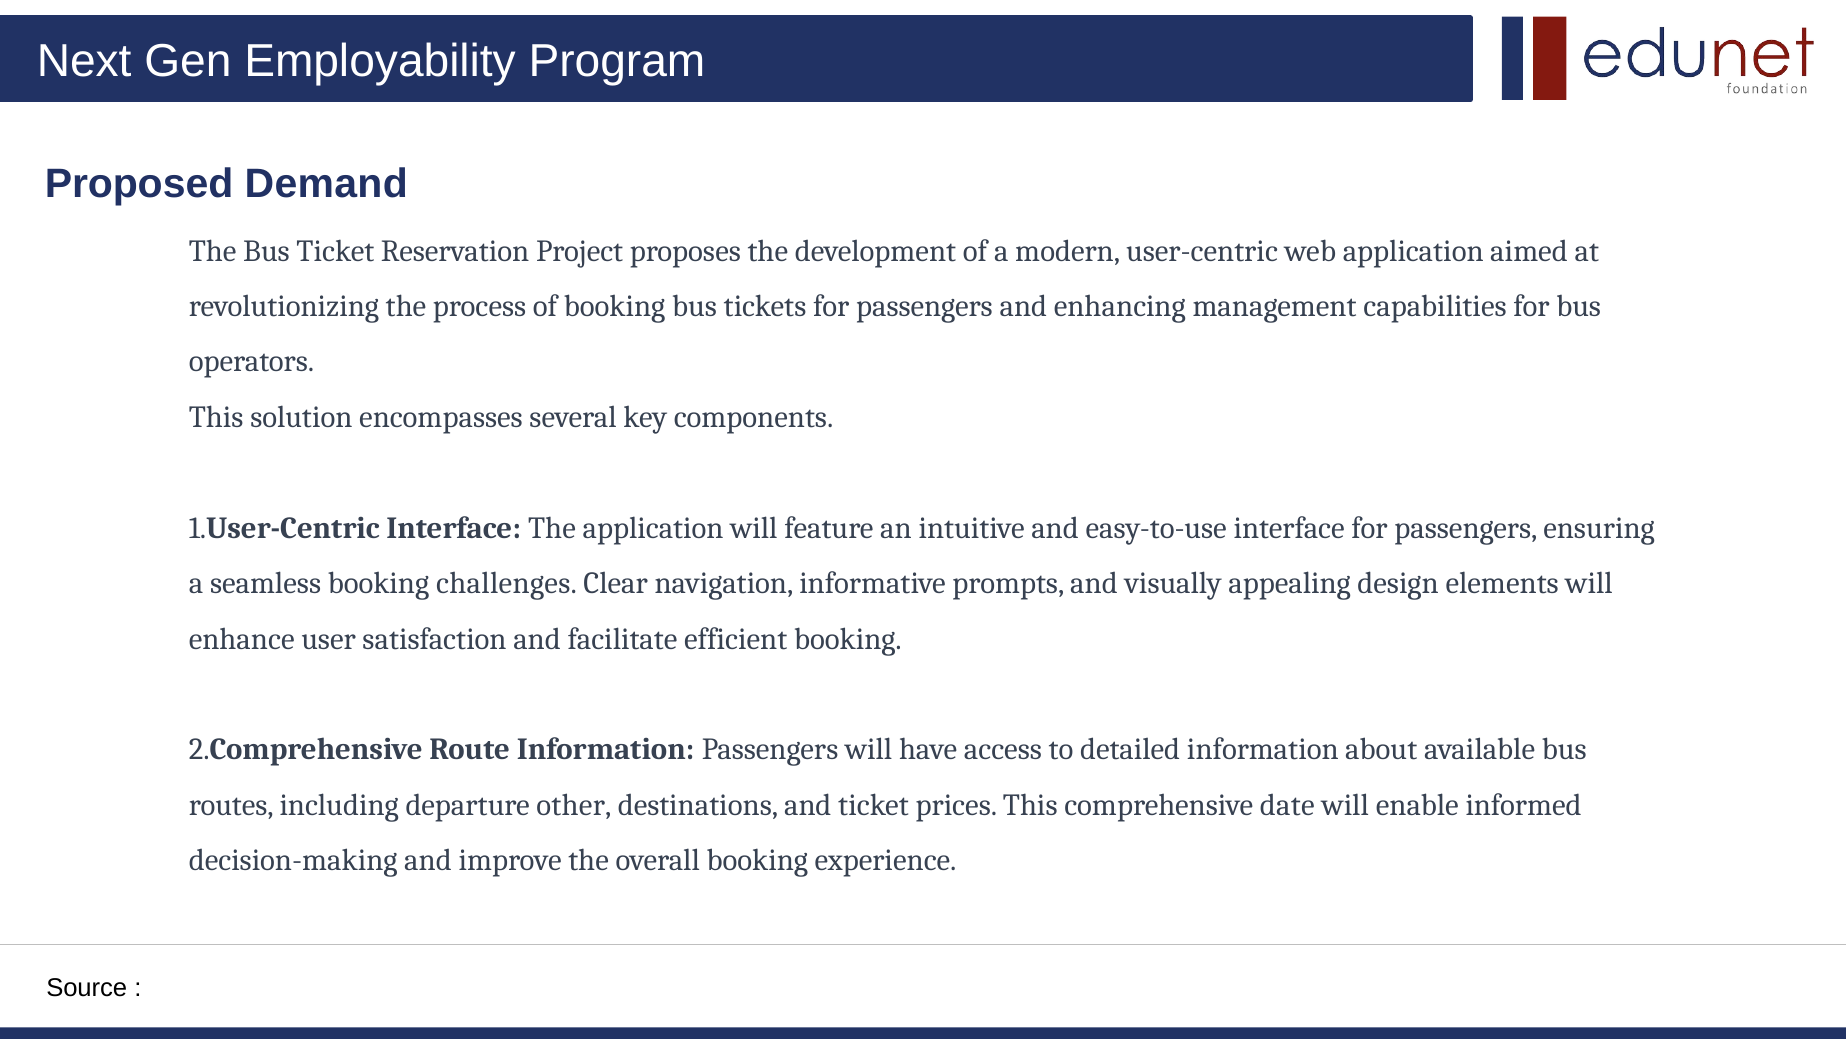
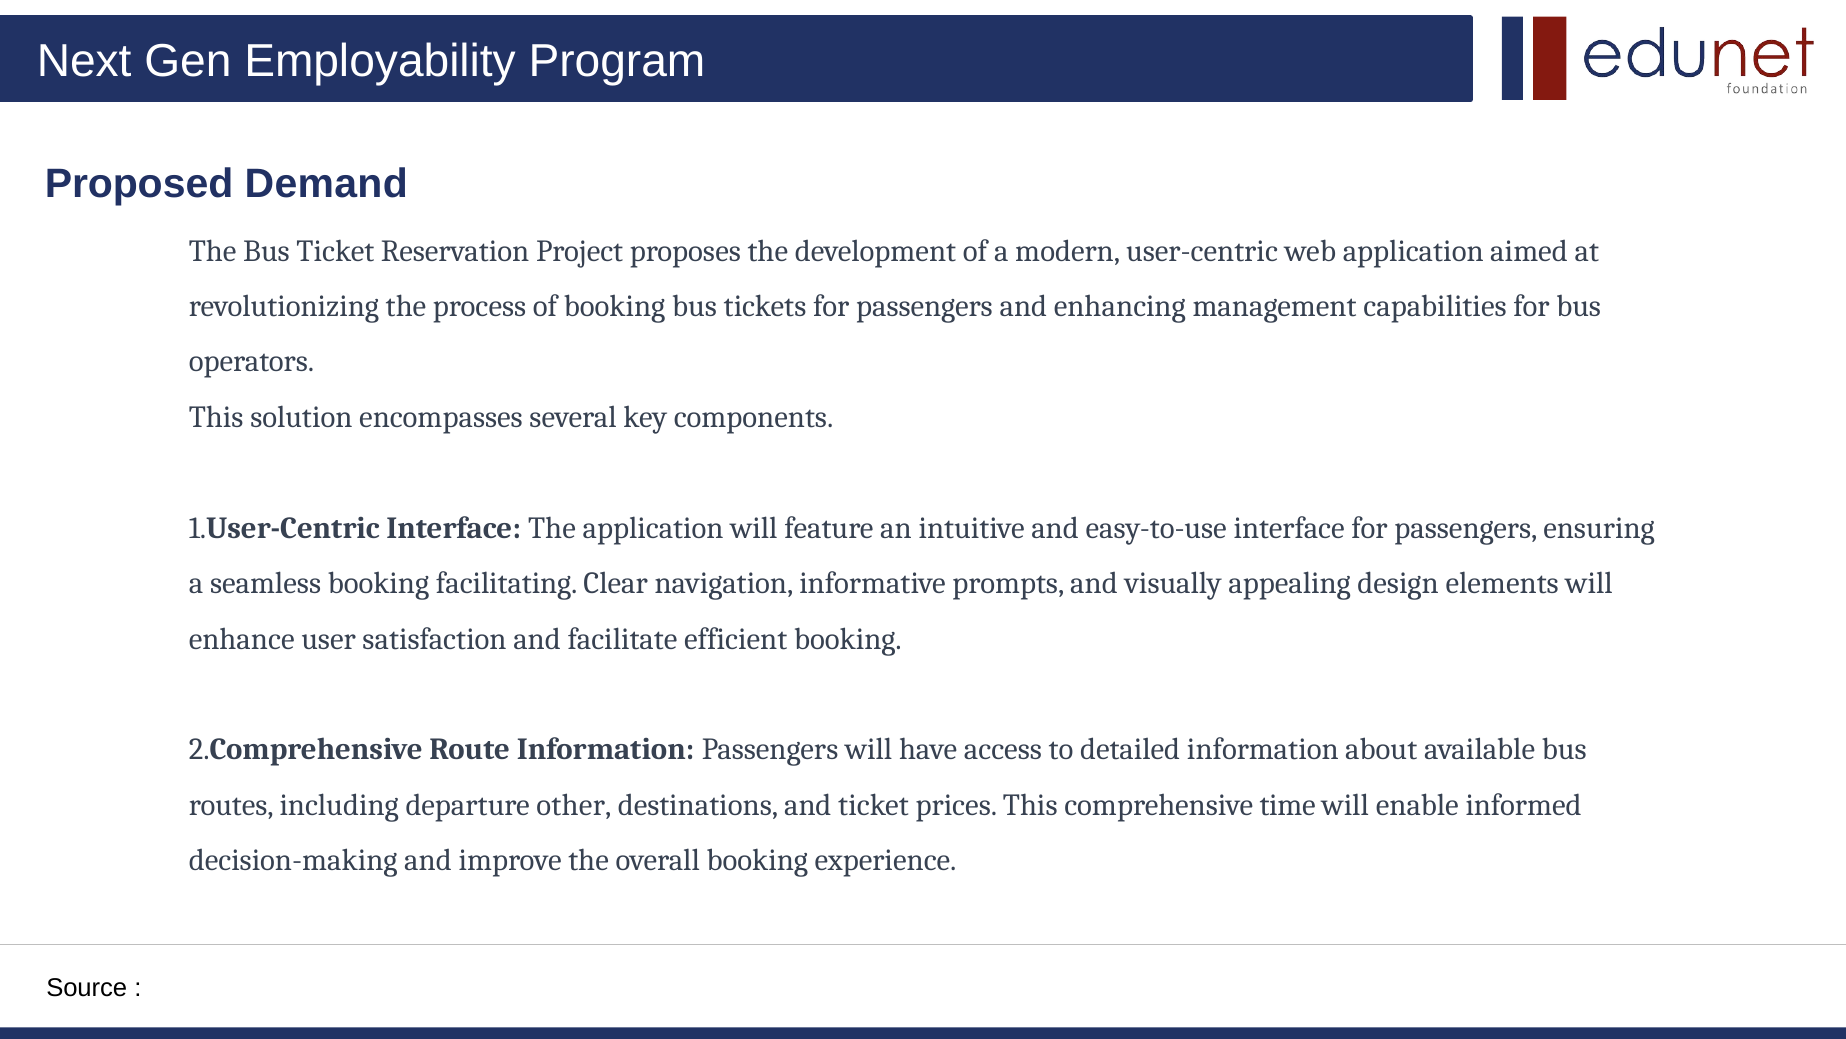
challenges: challenges -> facilitating
date: date -> time
